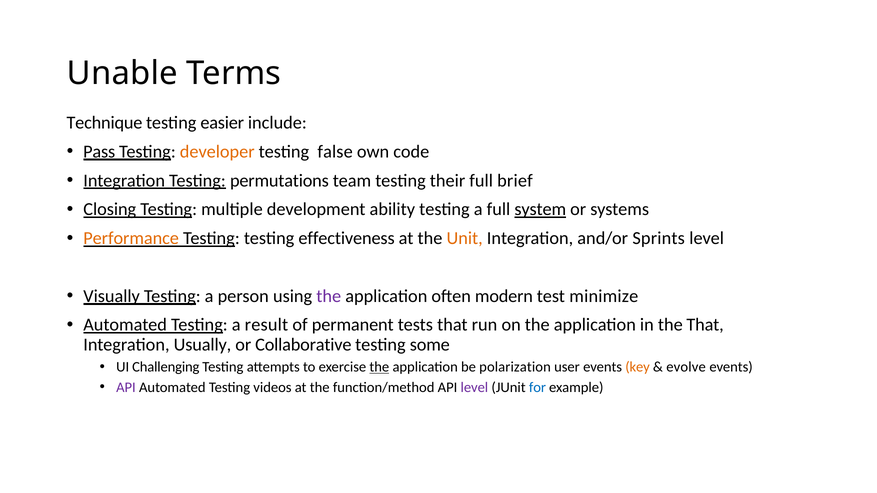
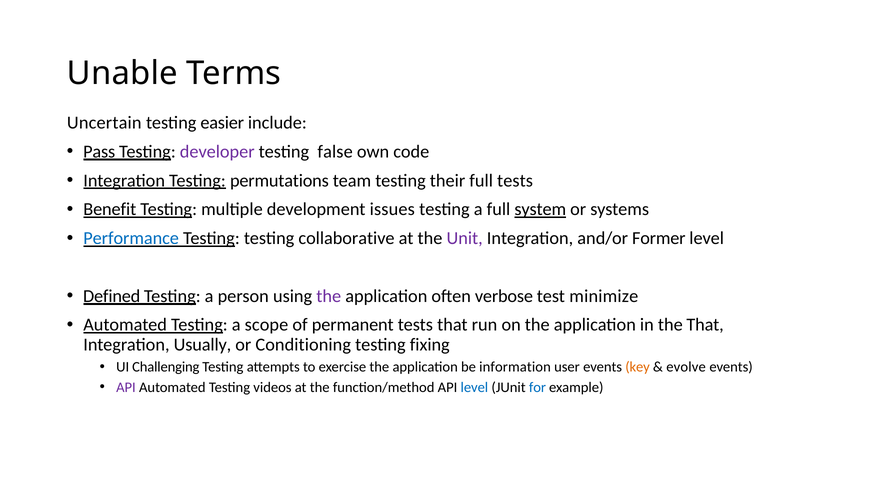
Technique: Technique -> Uncertain
developer colour: orange -> purple
full brief: brief -> tests
Closing: Closing -> Benefit
ability: ability -> issues
Performance colour: orange -> blue
effectiveness: effectiveness -> collaborative
Unit colour: orange -> purple
Sprints: Sprints -> Former
Visually: Visually -> Defined
modern: modern -> verbose
result: result -> scope
Collaborative: Collaborative -> Conditioning
some: some -> fixing
the at (379, 367) underline: present -> none
polarization: polarization -> information
level at (474, 387) colour: purple -> blue
